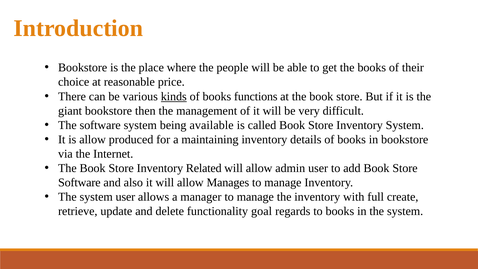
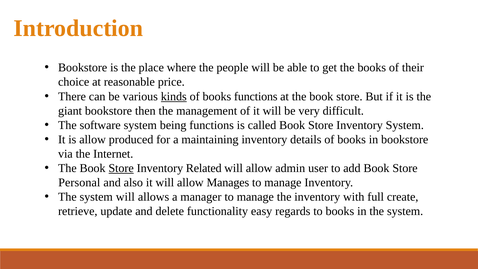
being available: available -> functions
Store at (121, 168) underline: none -> present
Software at (79, 182): Software -> Personal
system user: user -> will
goal: goal -> easy
